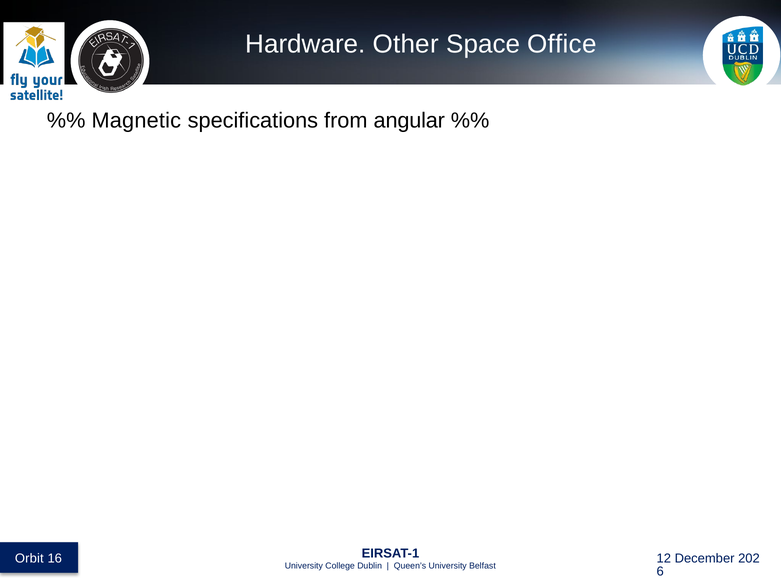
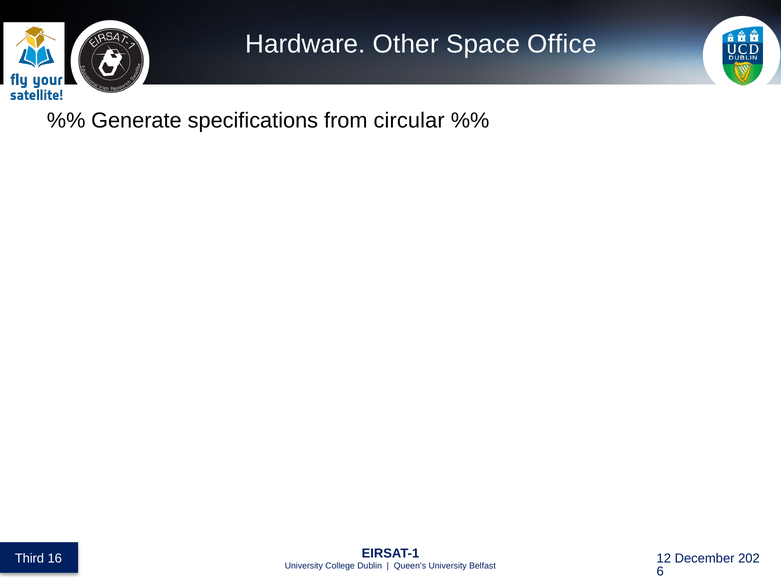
Magnetic: Magnetic -> Generate
angular: angular -> circular
Orbit: Orbit -> Third
